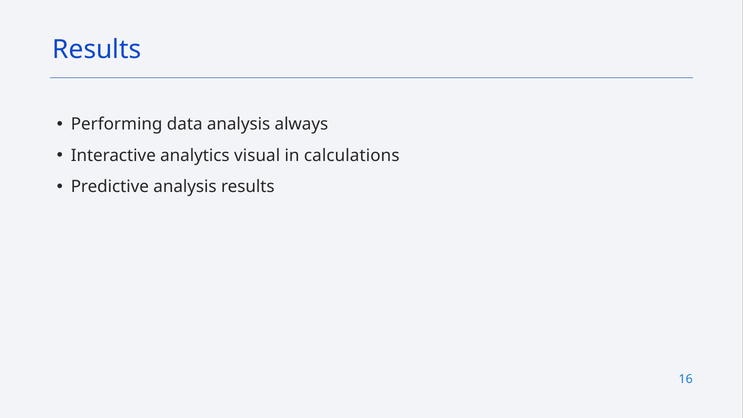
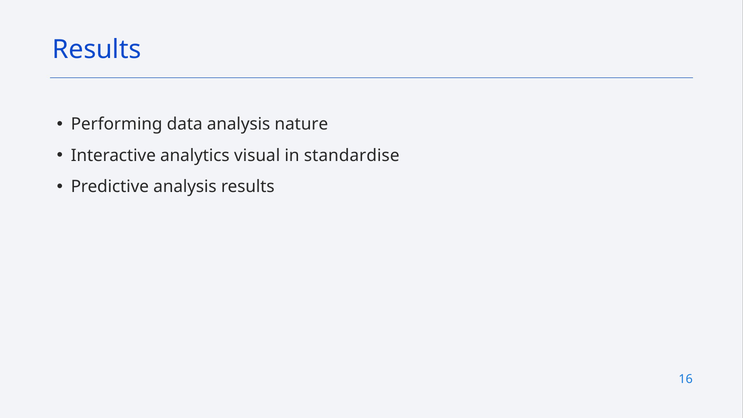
always: always -> nature
calculations: calculations -> standardise
